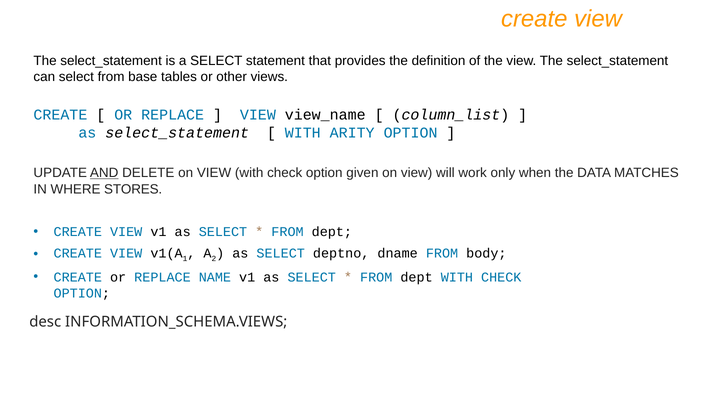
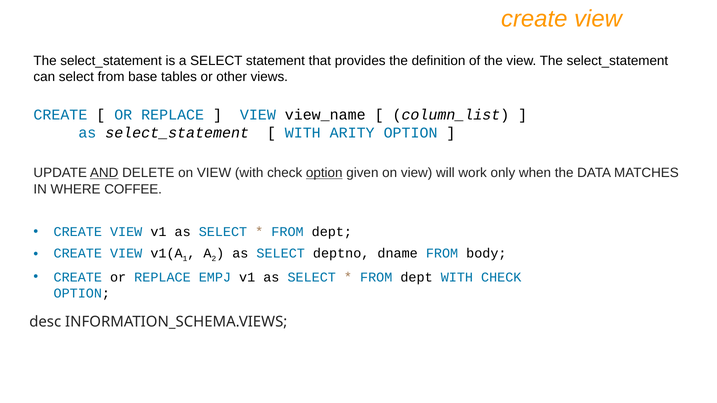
option at (324, 173) underline: none -> present
STORES: STORES -> COFFEE
NAME: NAME -> EMPJ
